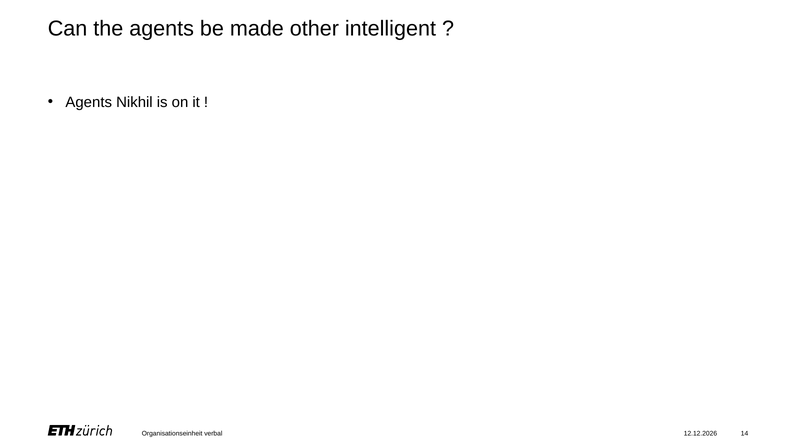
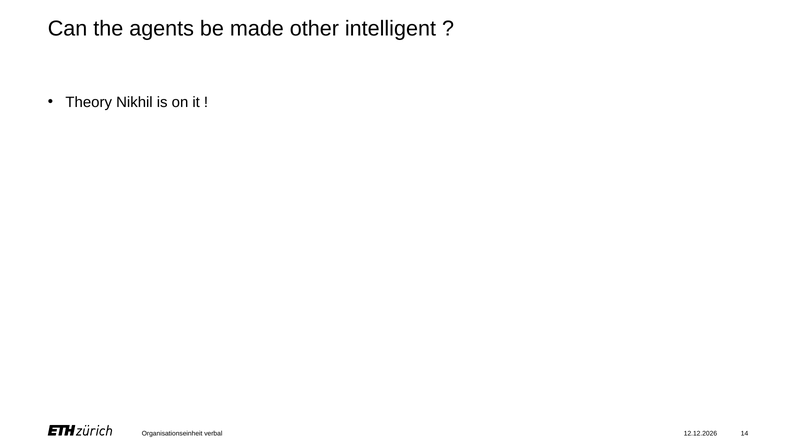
Agents at (89, 102): Agents -> Theory
